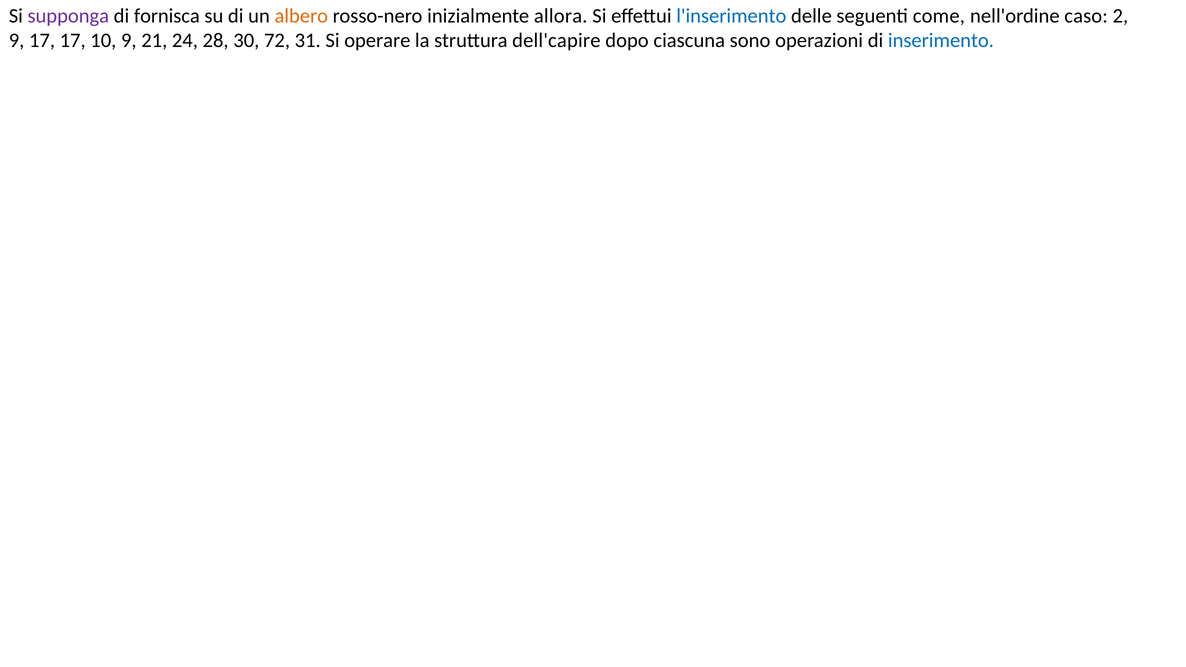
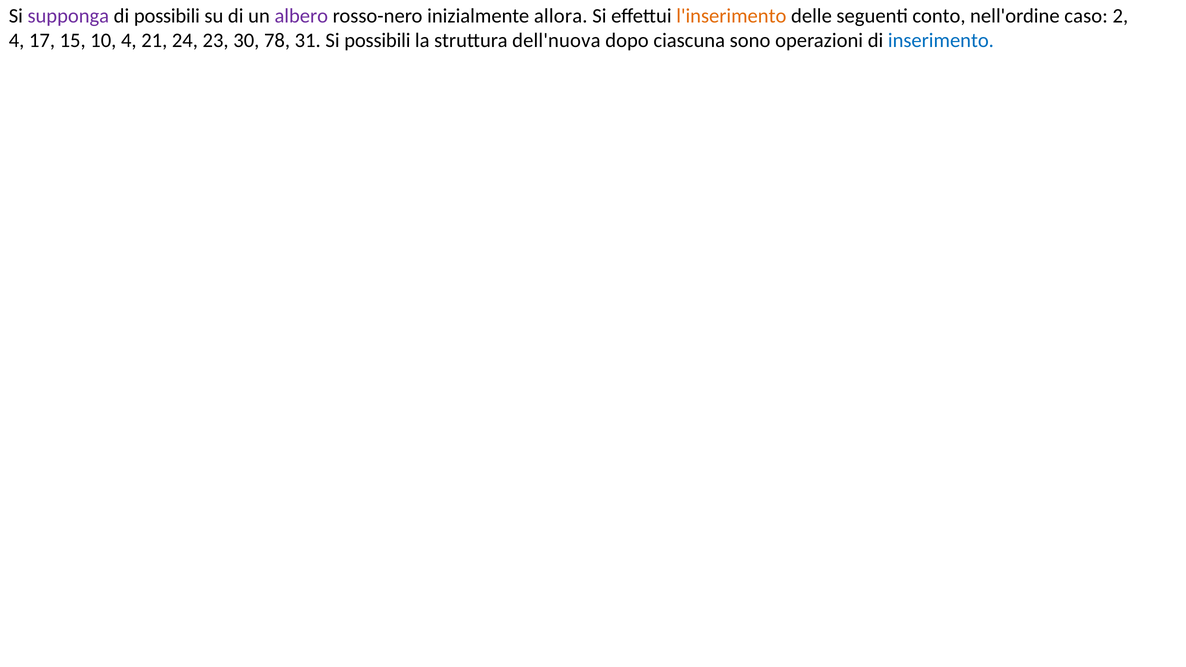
di fornisca: fornisca -> possibili
albero colour: orange -> purple
l'inserimento colour: blue -> orange
come: come -> conto
9 at (17, 41): 9 -> 4
17 17: 17 -> 15
10 9: 9 -> 4
28: 28 -> 23
72: 72 -> 78
Si operare: operare -> possibili
dell'capire: dell'capire -> dell'nuova
